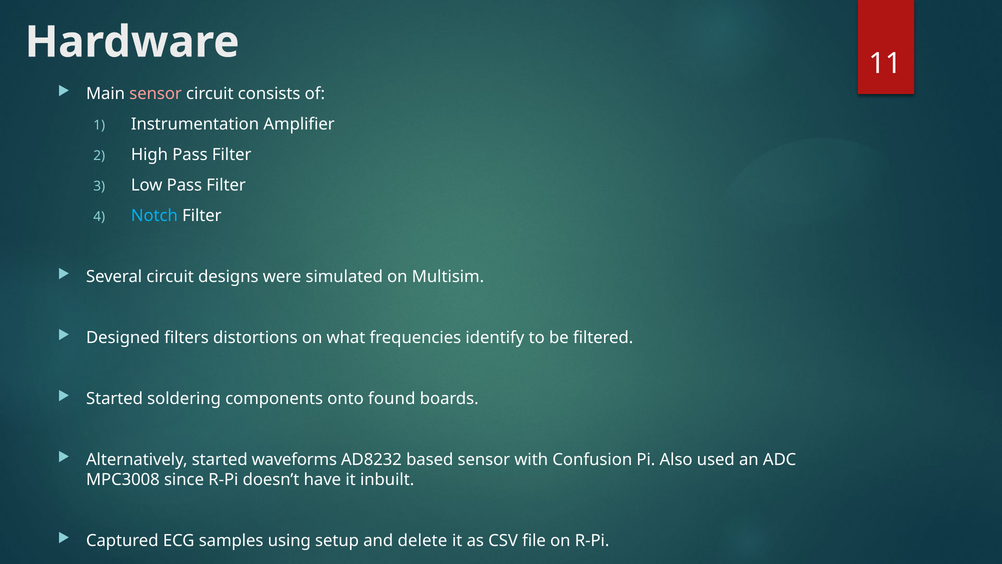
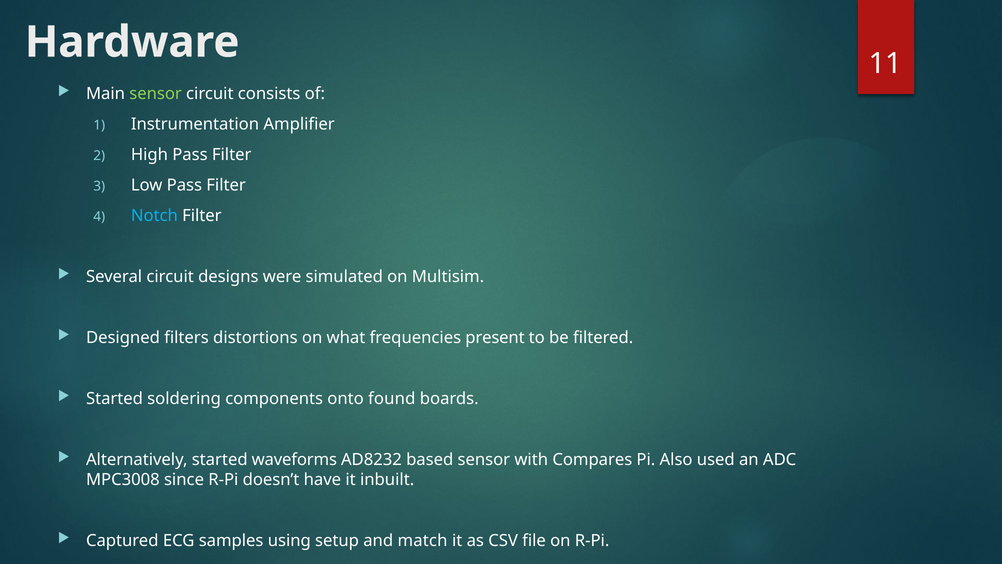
sensor at (156, 94) colour: pink -> light green
identify: identify -> present
Confusion: Confusion -> Compares
delete: delete -> match
